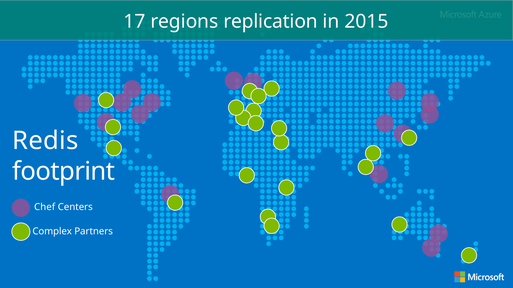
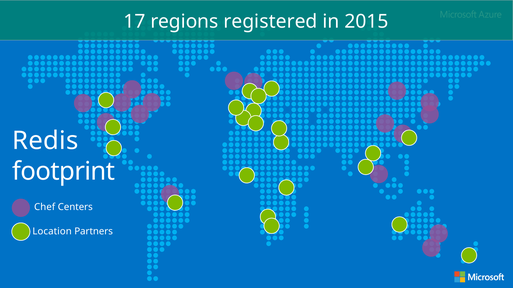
replication: replication -> registered
Complex: Complex -> Location
